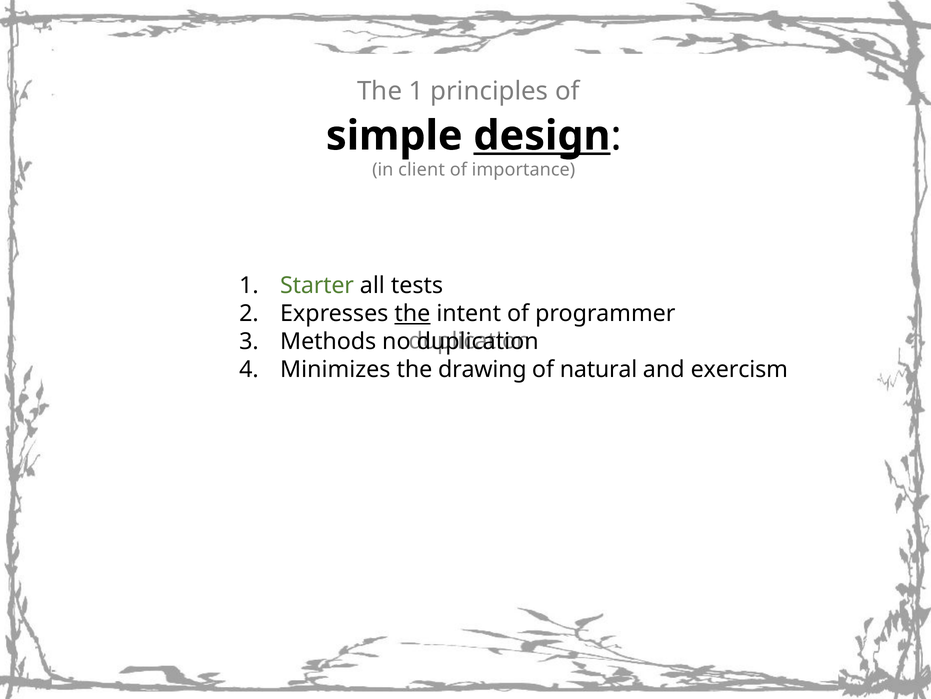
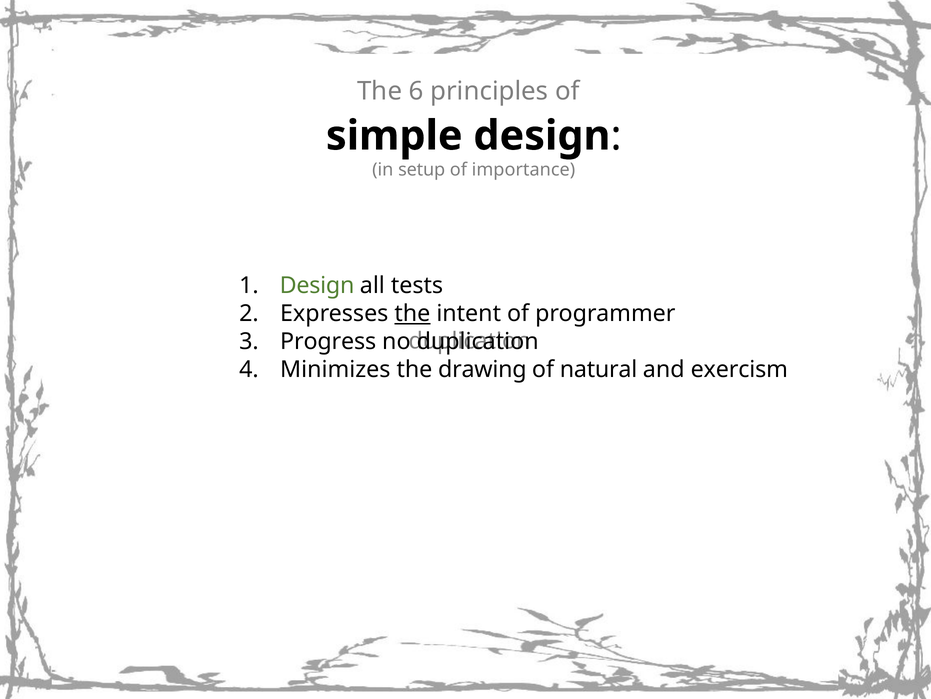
The 1: 1 -> 6
design at (542, 136) underline: present -> none
client: client -> setup
Starter at (317, 285): Starter -> Design
Methods: Methods -> Progress
